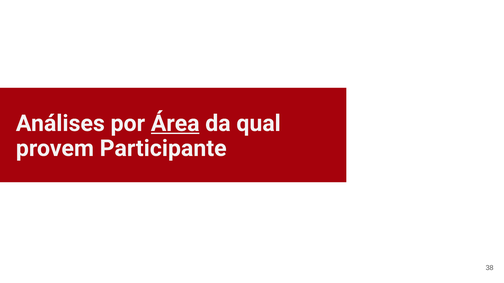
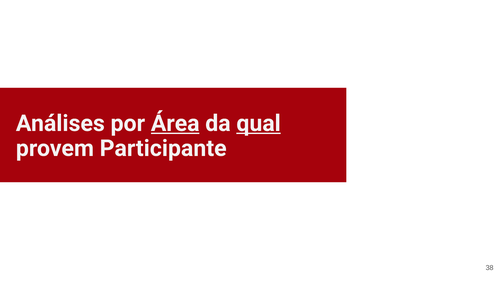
qual underline: none -> present
